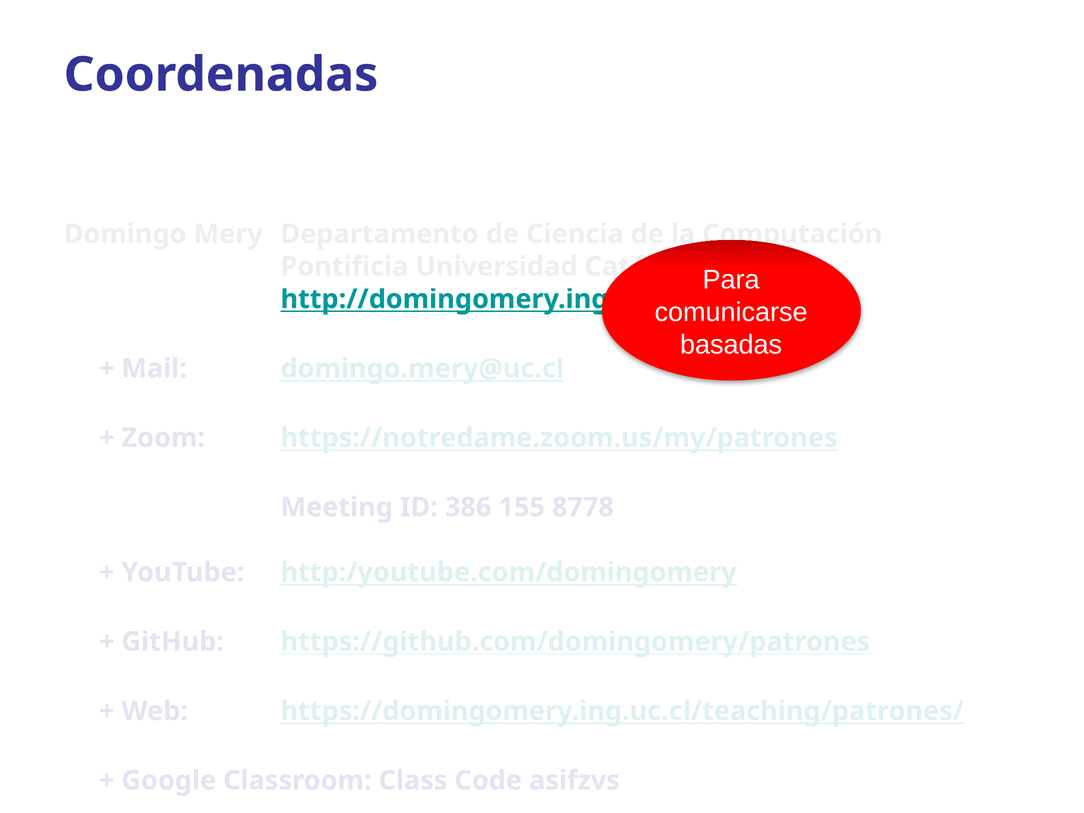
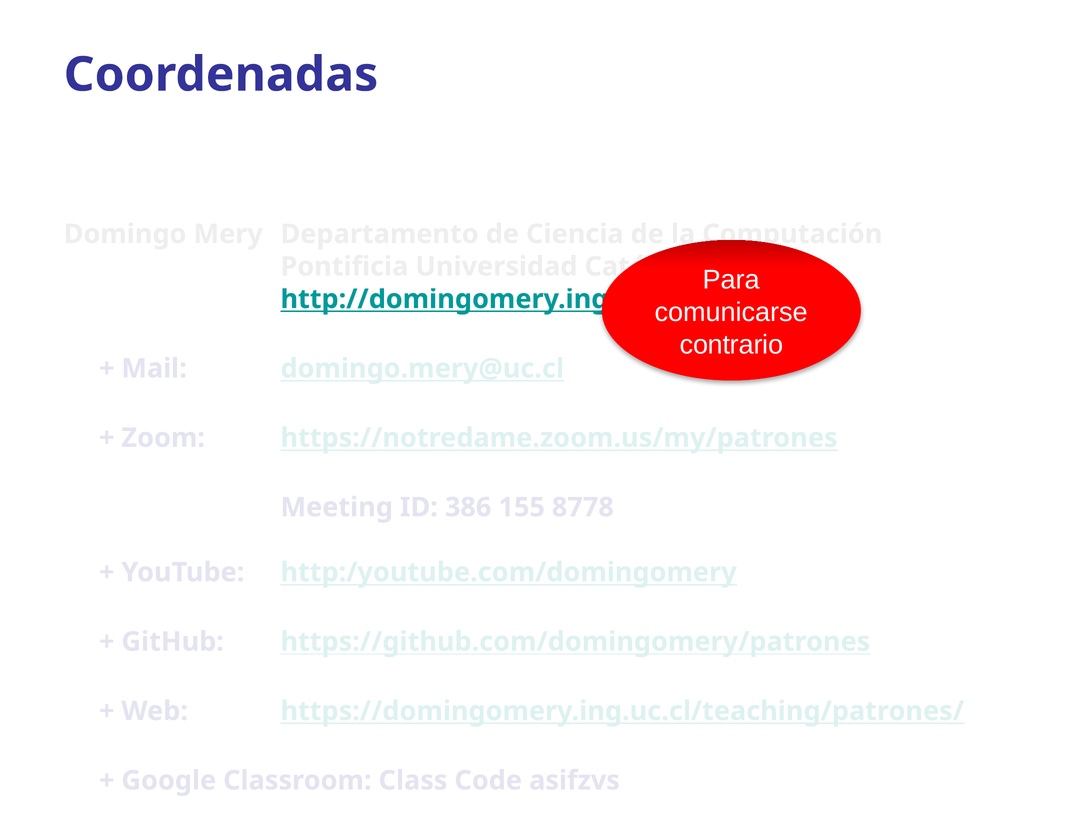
basadas: basadas -> contrario
